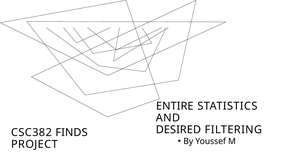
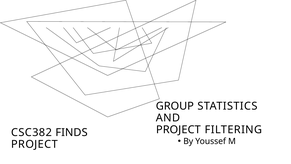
ENTIRE: ENTIRE -> GROUP
DESIRED at (178, 129): DESIRED -> PROJECT
